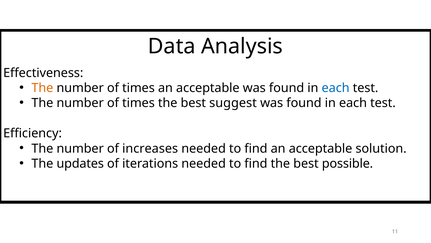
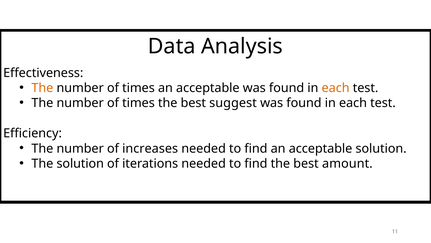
each at (336, 88) colour: blue -> orange
The updates: updates -> solution
possible: possible -> amount
